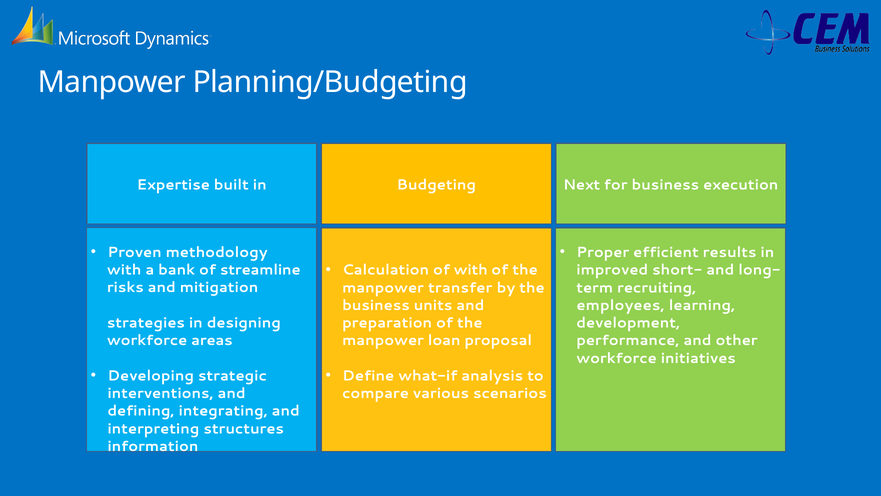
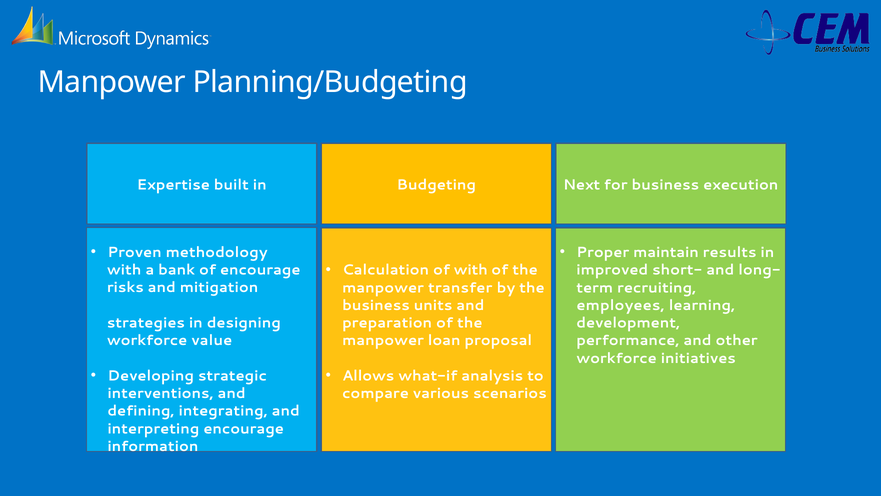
efficient: efficient -> maintain
of streamline: streamline -> encourage
areas: areas -> value
Define: Define -> Allows
interpreting structures: structures -> encourage
